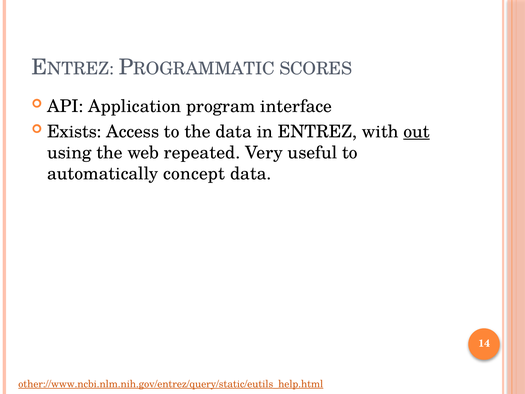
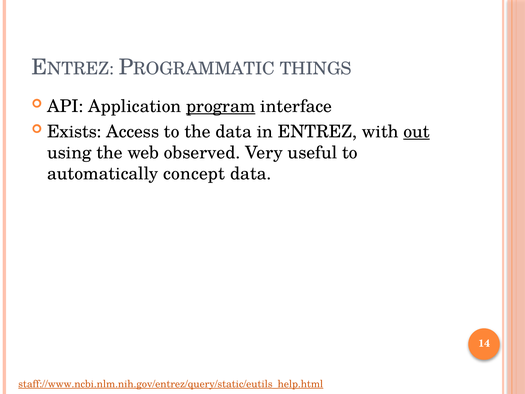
SCORES: SCORES -> THINGS
program underline: none -> present
repeated: repeated -> observed
other://www.ncbi.nlm.nih.gov/entrez/query/static/eutils_help.html: other://www.ncbi.nlm.nih.gov/entrez/query/static/eutils_help.html -> staff://www.ncbi.nlm.nih.gov/entrez/query/static/eutils_help.html
